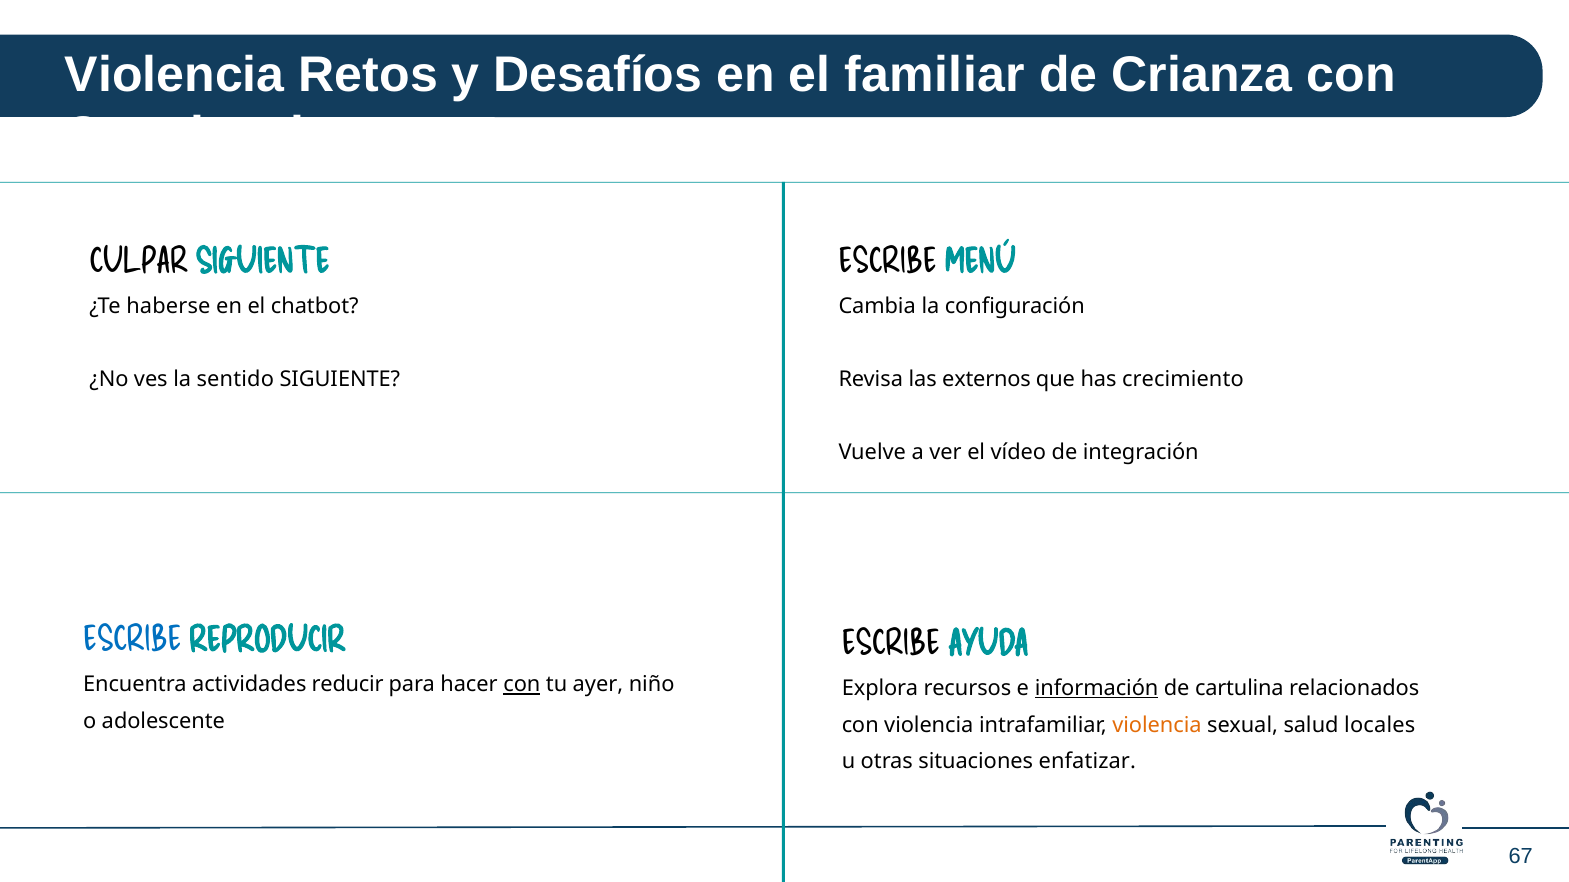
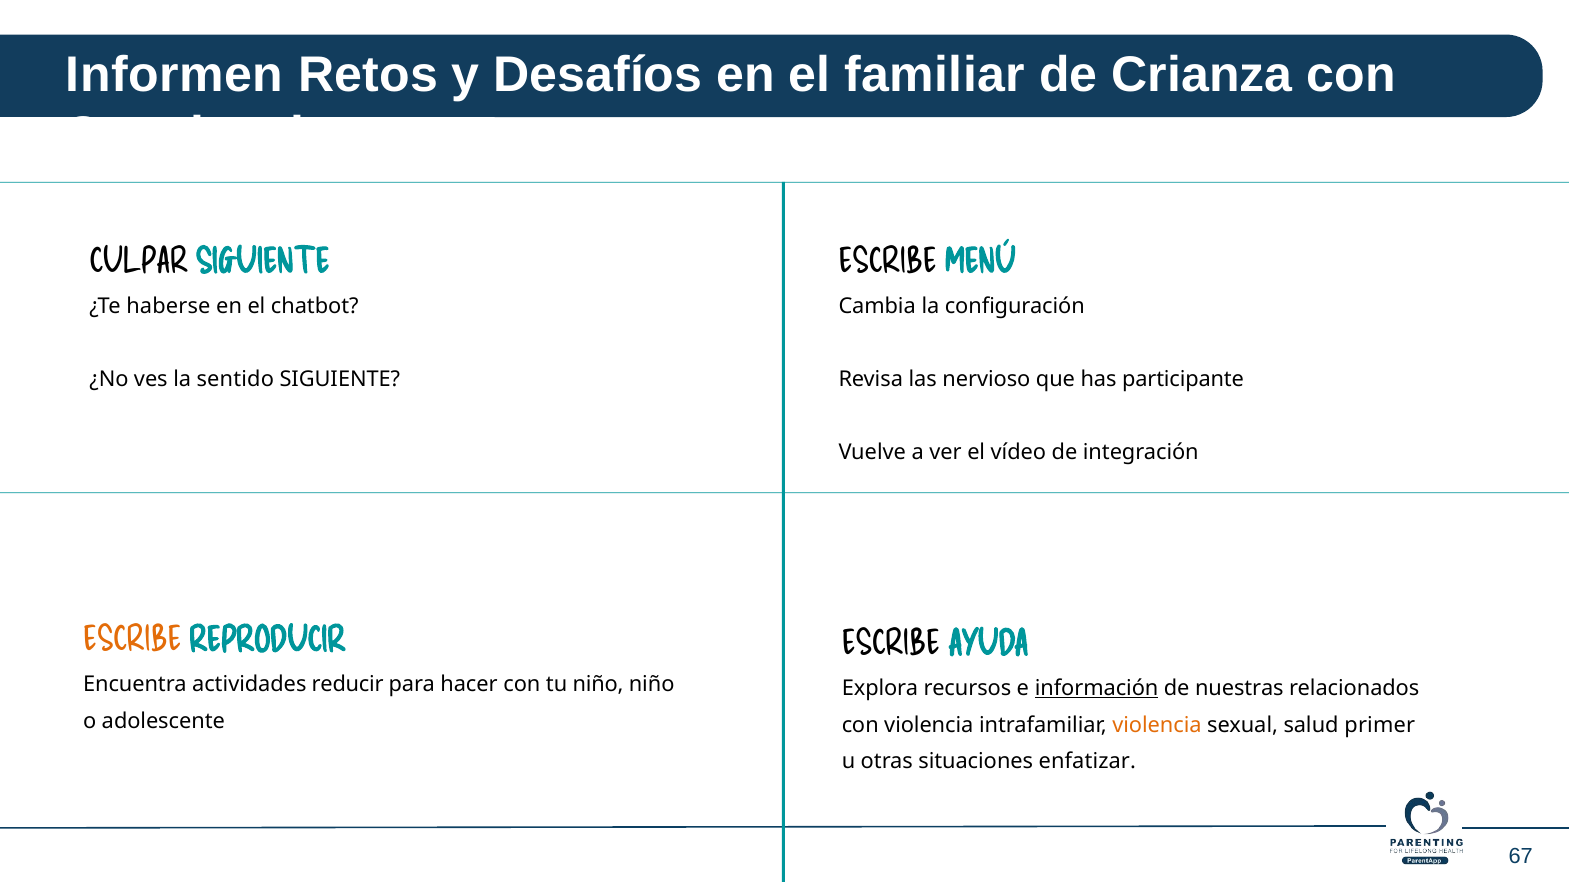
Violencia at (175, 75): Violencia -> Informen
externos: externos -> nervioso
crecimiento: crecimiento -> participante
ESCRIBE at (132, 641) colour: blue -> orange
con at (522, 685) underline: present -> none
tu ayer: ayer -> niño
cartulina: cartulina -> nuestras
locales: locales -> primer
